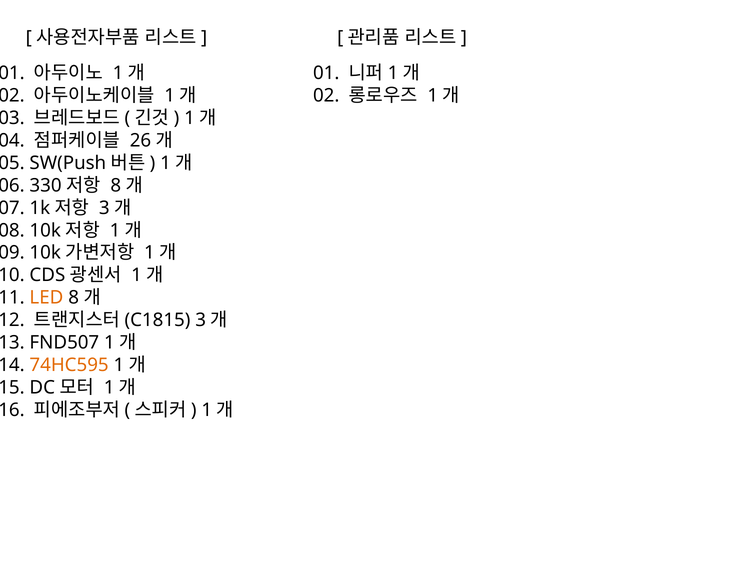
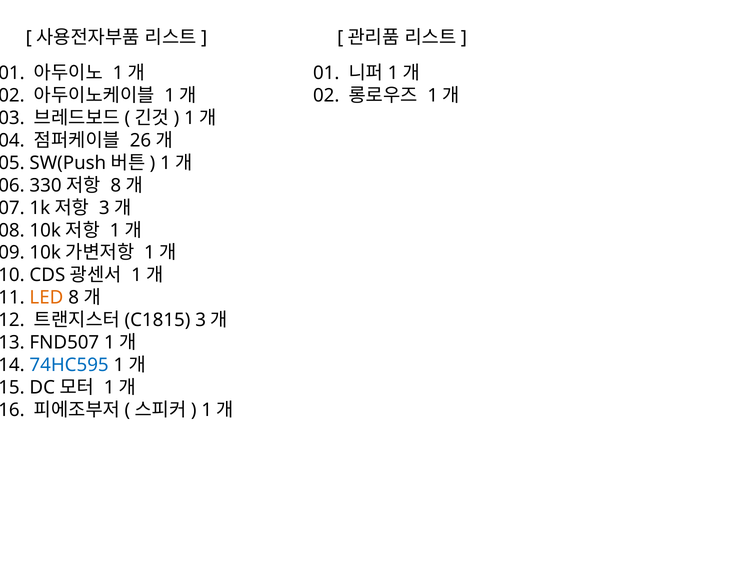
74HC595 colour: orange -> blue
